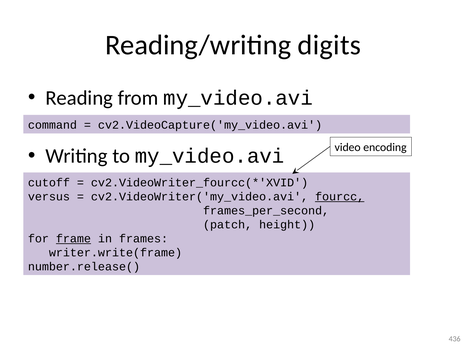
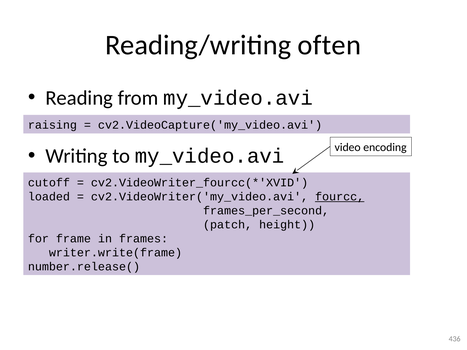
digits: digits -> often
command: command -> raising
versus: versus -> loaded
frame underline: present -> none
